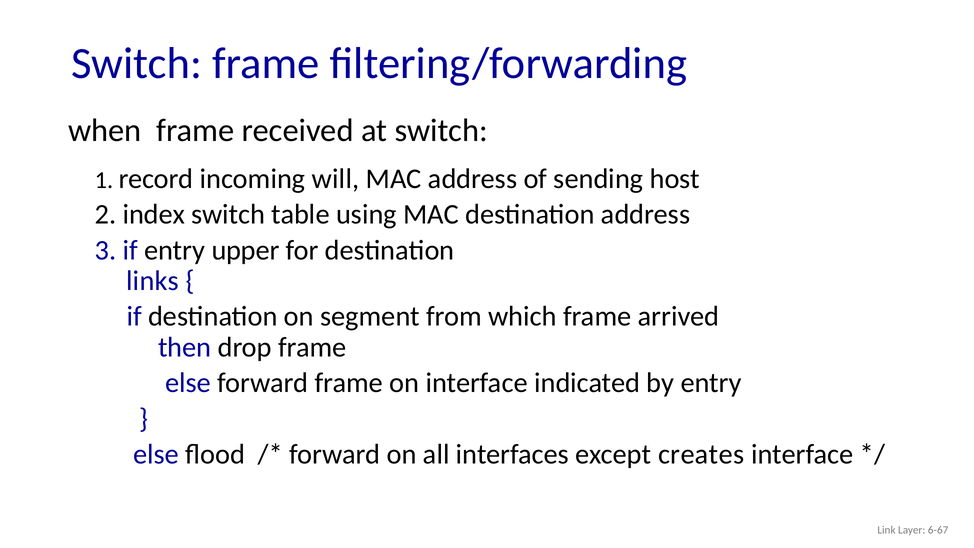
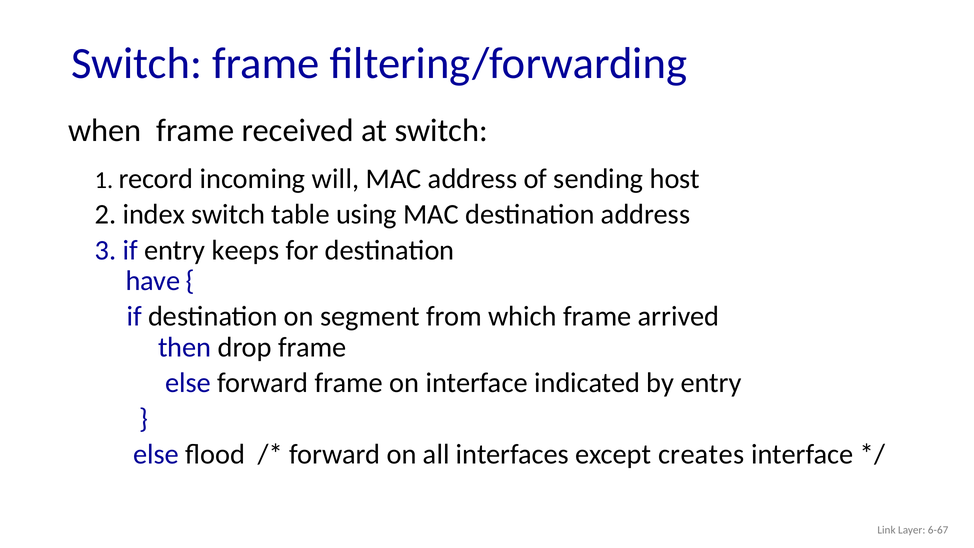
upper: upper -> keeps
links: links -> have
